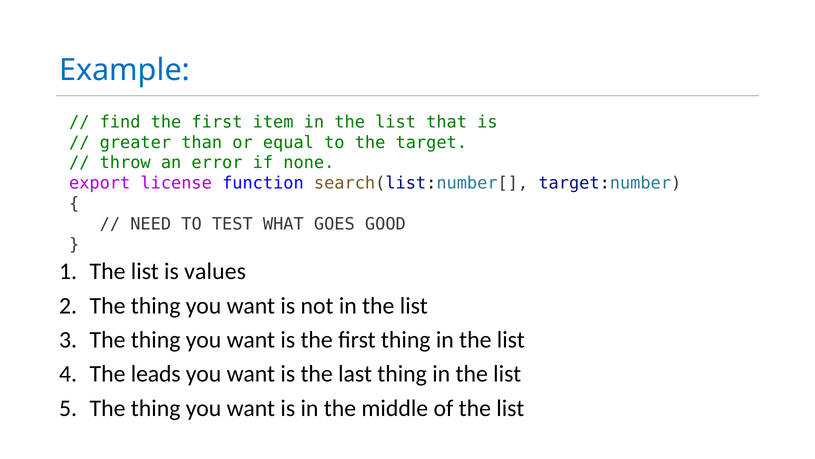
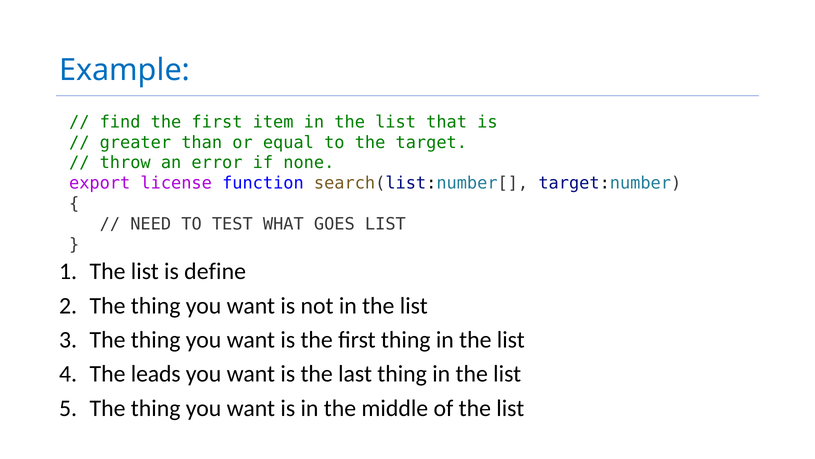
GOES GOOD: GOOD -> LIST
values: values -> define
